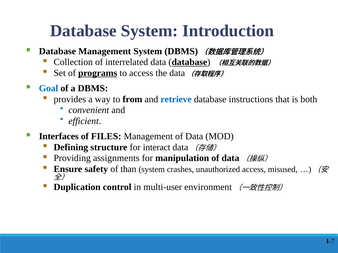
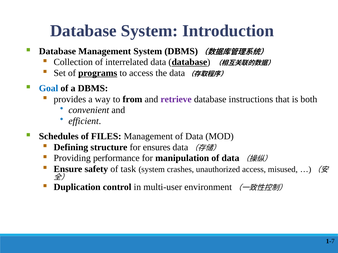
retrieve colour: blue -> purple
Interfaces: Interfaces -> Schedules
interact: interact -> ensures
assignments: assignments -> performance
than: than -> task
